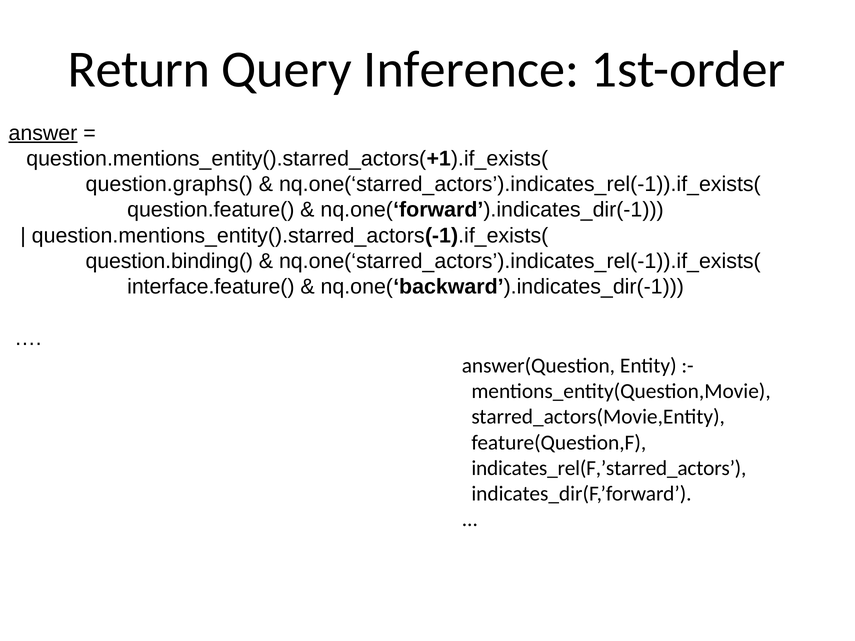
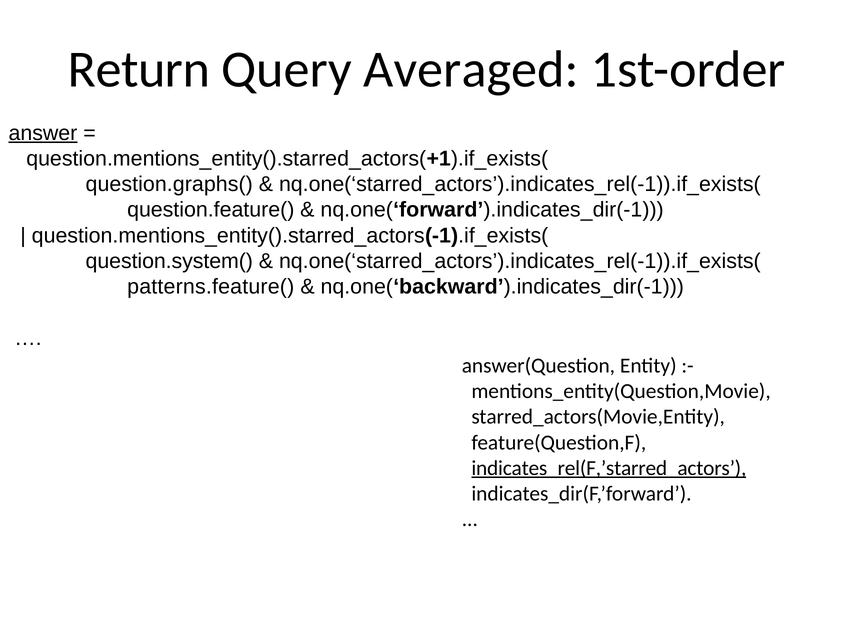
Inference: Inference -> Averaged
question.binding(: question.binding( -> question.system(
interface.feature(: interface.feature( -> patterns.feature(
indicates_rel(F,’starred_actors underline: none -> present
